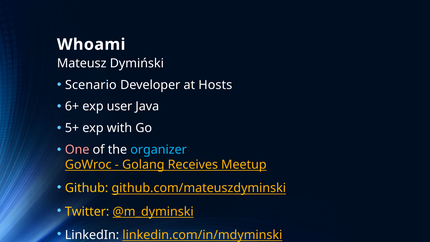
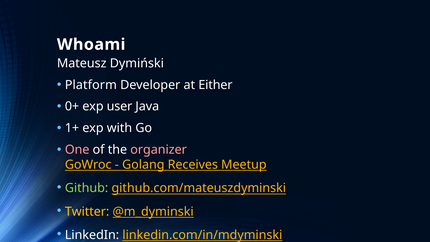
Scenario: Scenario -> Platform
Hosts: Hosts -> Either
6+: 6+ -> 0+
5+: 5+ -> 1+
organizer colour: light blue -> pink
Github colour: yellow -> light green
